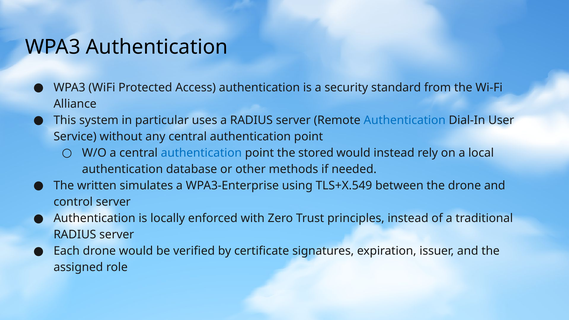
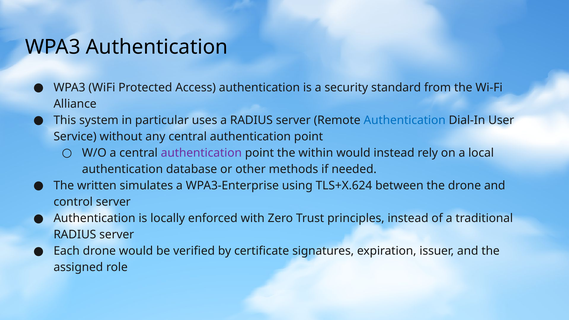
authentication at (201, 153) colour: blue -> purple
stored: stored -> within
TLS+X.549: TLS+X.549 -> TLS+X.624
